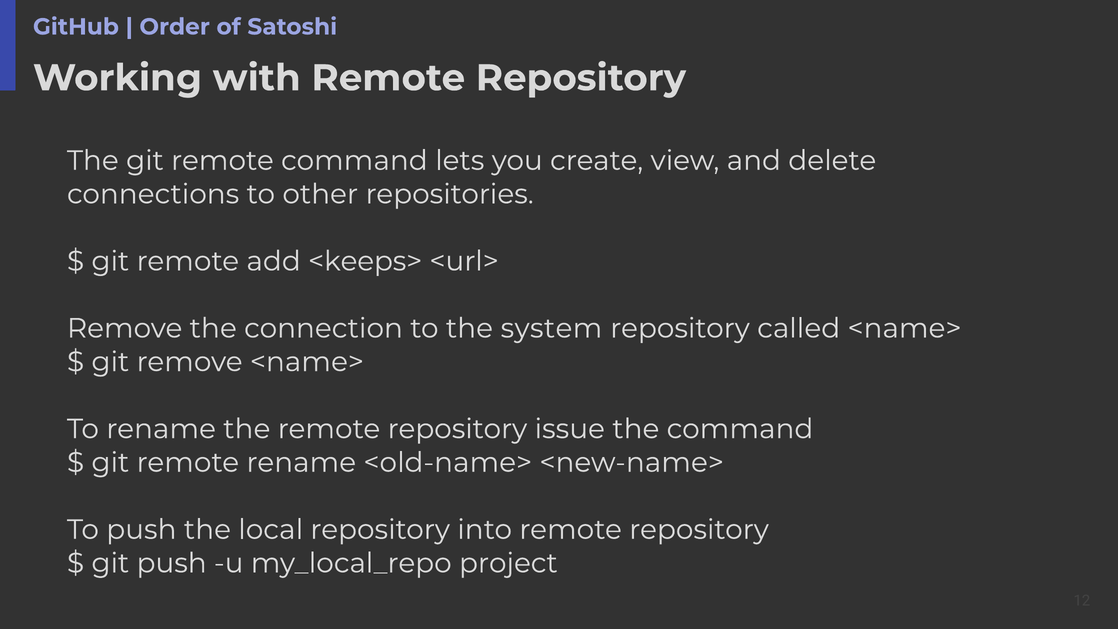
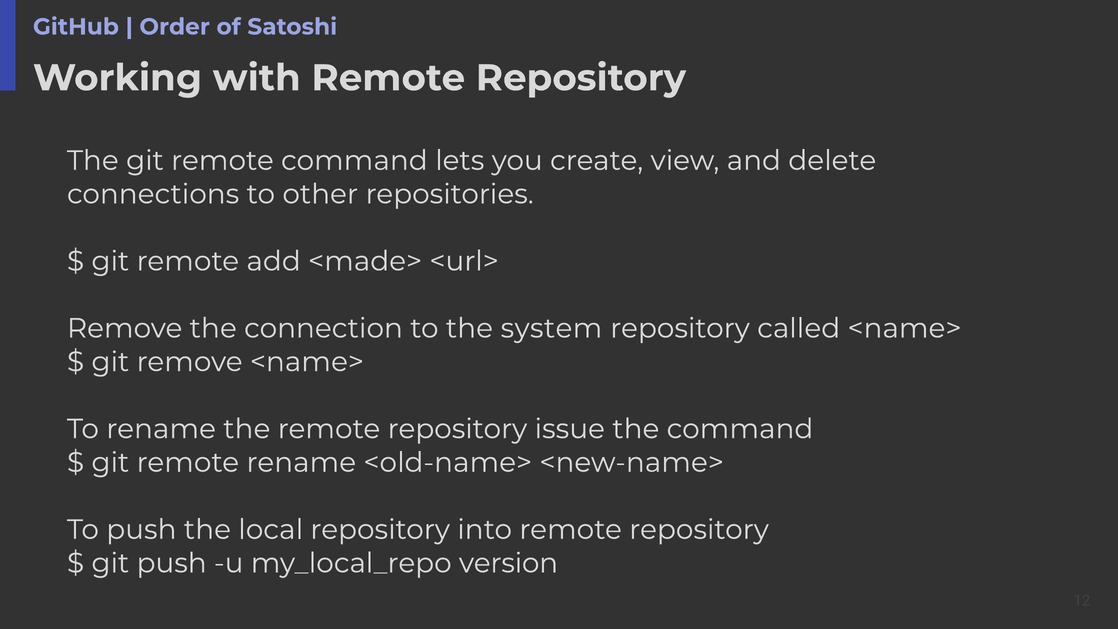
<keeps>: <keeps> -> <made>
project: project -> version
